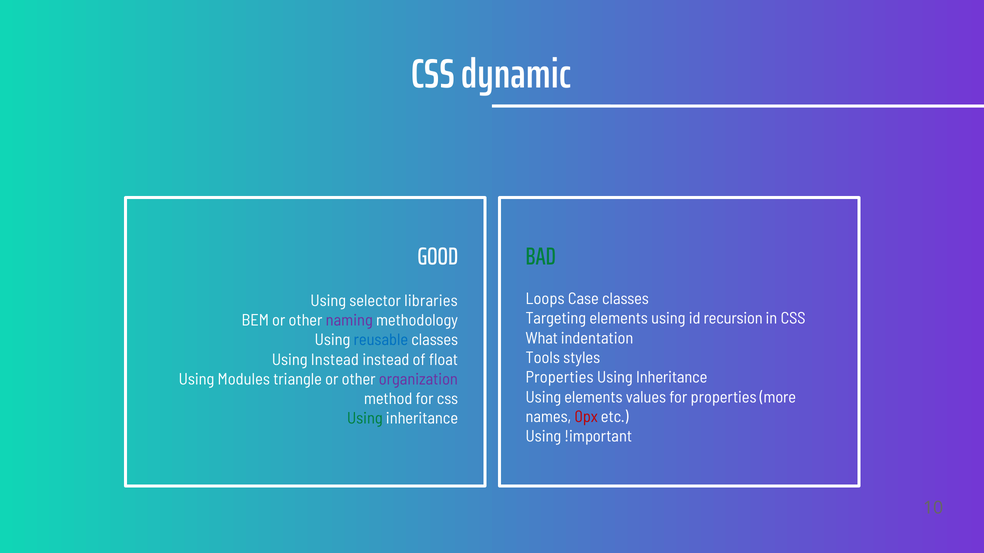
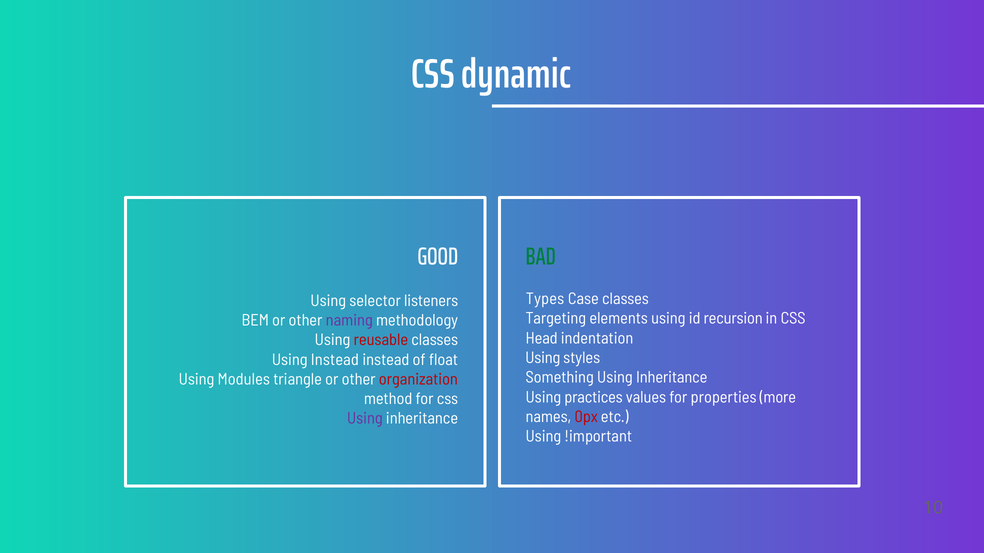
Loops: Loops -> Types
libraries: libraries -> listeners
What: What -> Head
reusable colour: blue -> red
Tools at (543, 358): Tools -> Using
Properties at (560, 378): Properties -> Something
organization colour: purple -> red
Using elements: elements -> practices
Using at (365, 419) colour: green -> purple
